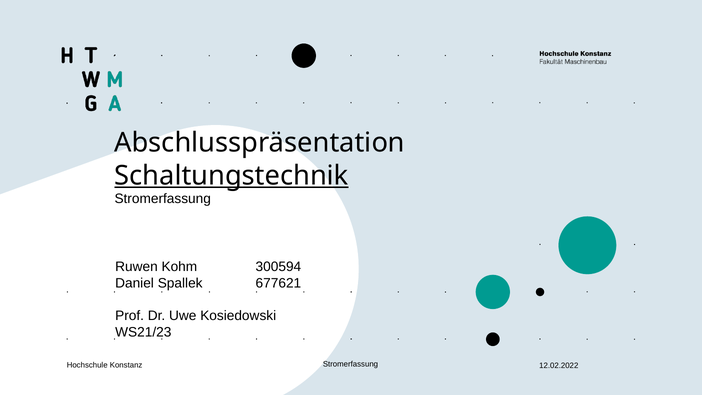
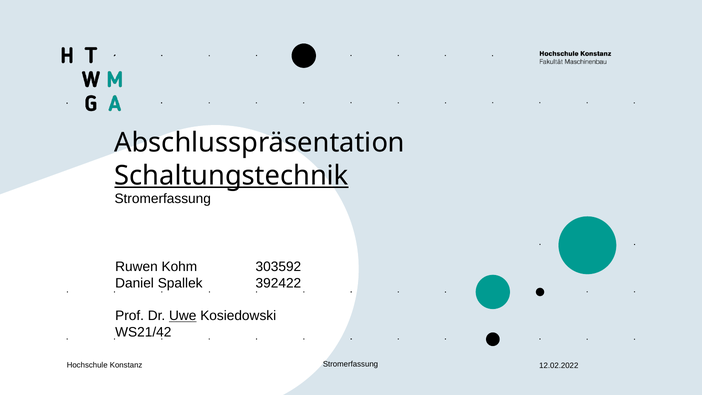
300594: 300594 -> 303592
677621: 677621 -> 392422
Uwe underline: none -> present
WS21/23: WS21/23 -> WS21/42
